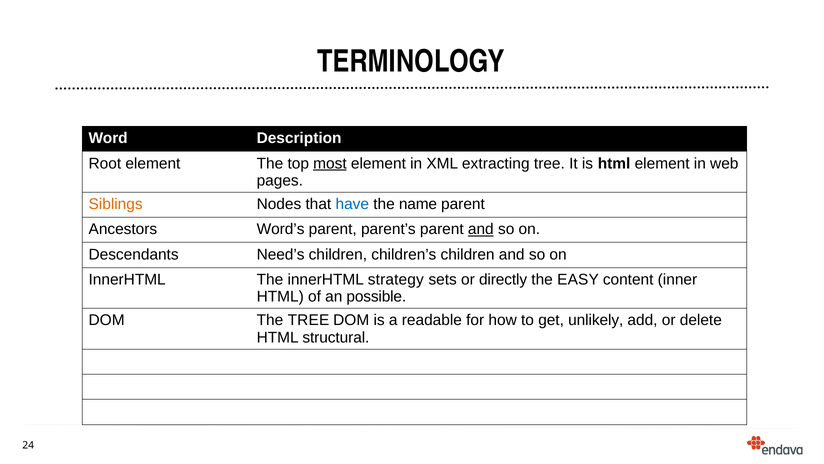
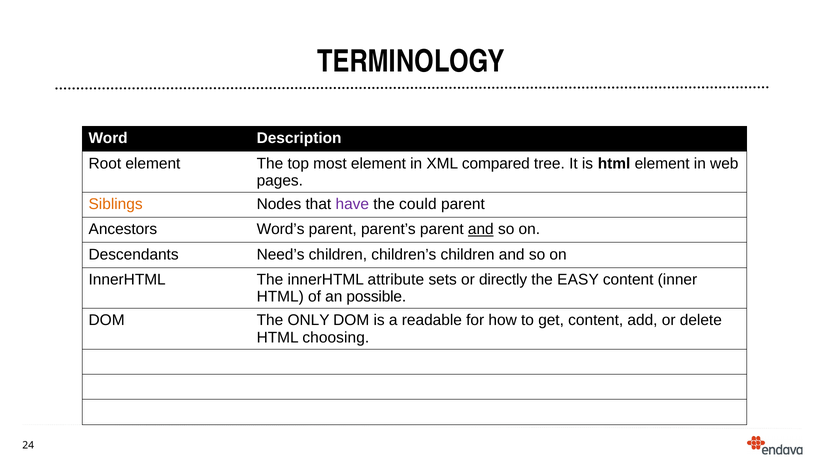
most underline: present -> none
extracting: extracting -> compared
have colour: blue -> purple
name: name -> could
strategy: strategy -> attribute
The TREE: TREE -> ONLY
get unlikely: unlikely -> content
structural: structural -> choosing
